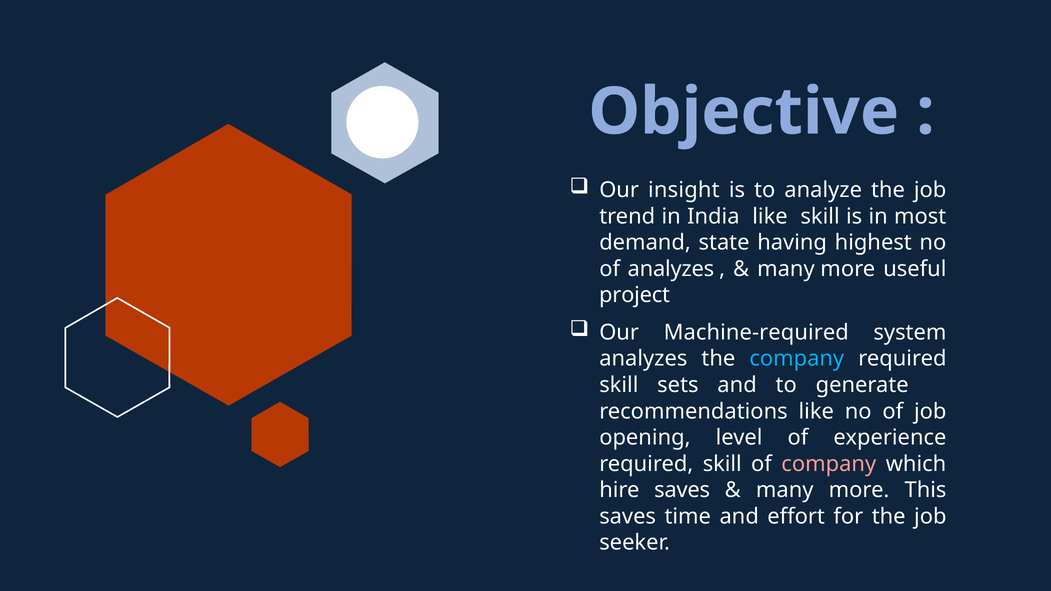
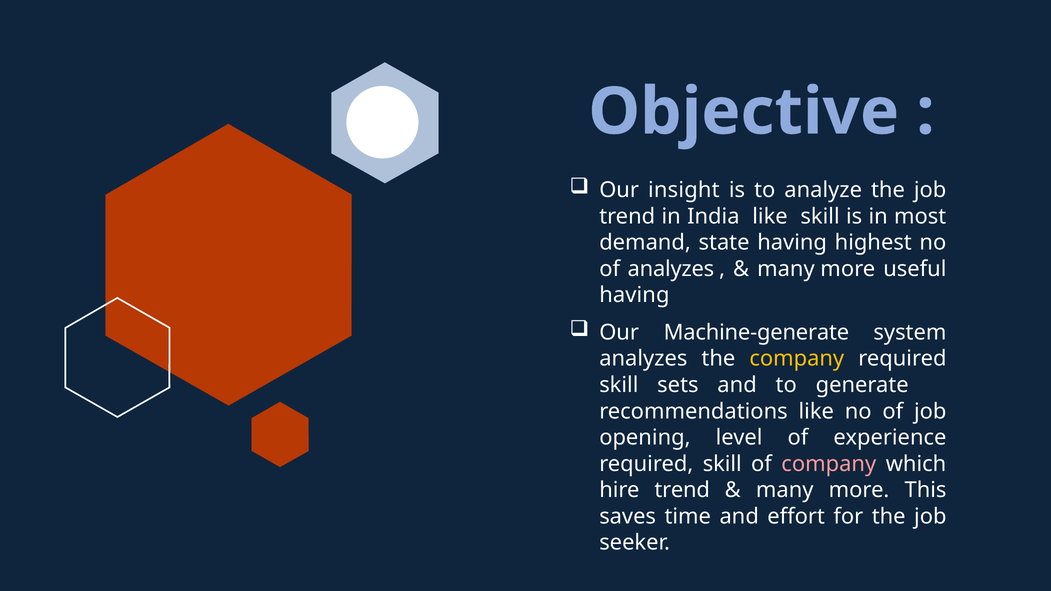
project at (635, 295): project -> having
Machine-required: Machine-required -> Machine-generate
company at (797, 359) colour: light blue -> yellow
hire saves: saves -> trend
